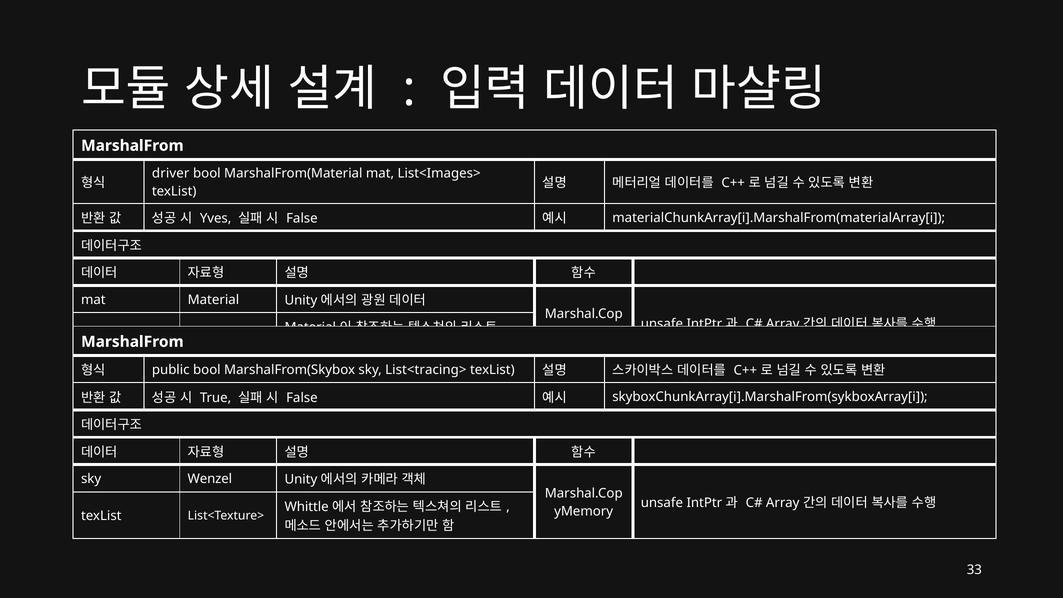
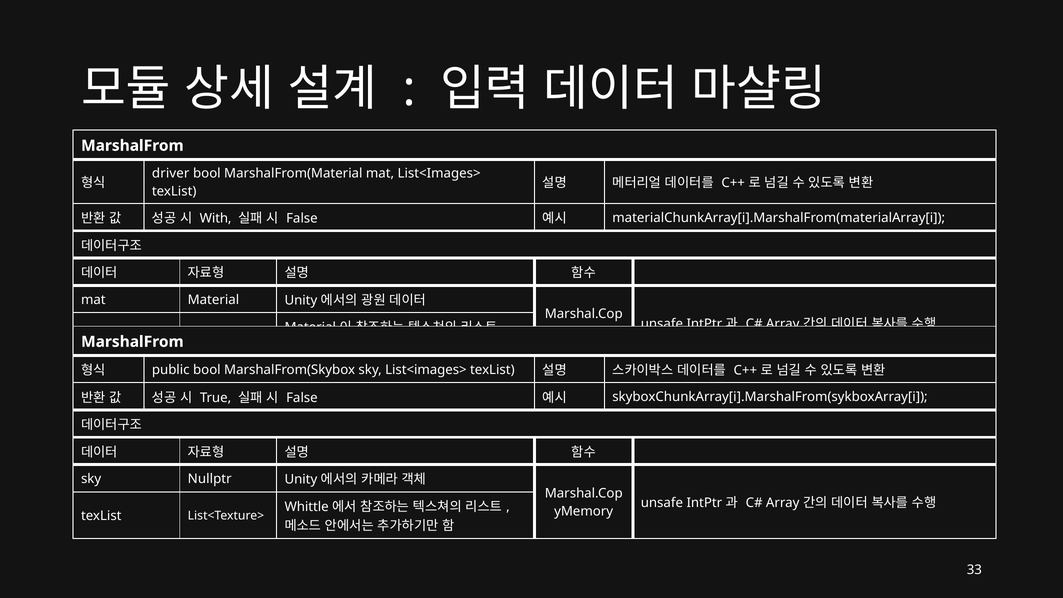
Yves: Yves -> With
sky List<tracing>: List<tracing> -> List<images>
Wenzel: Wenzel -> Nullptr
